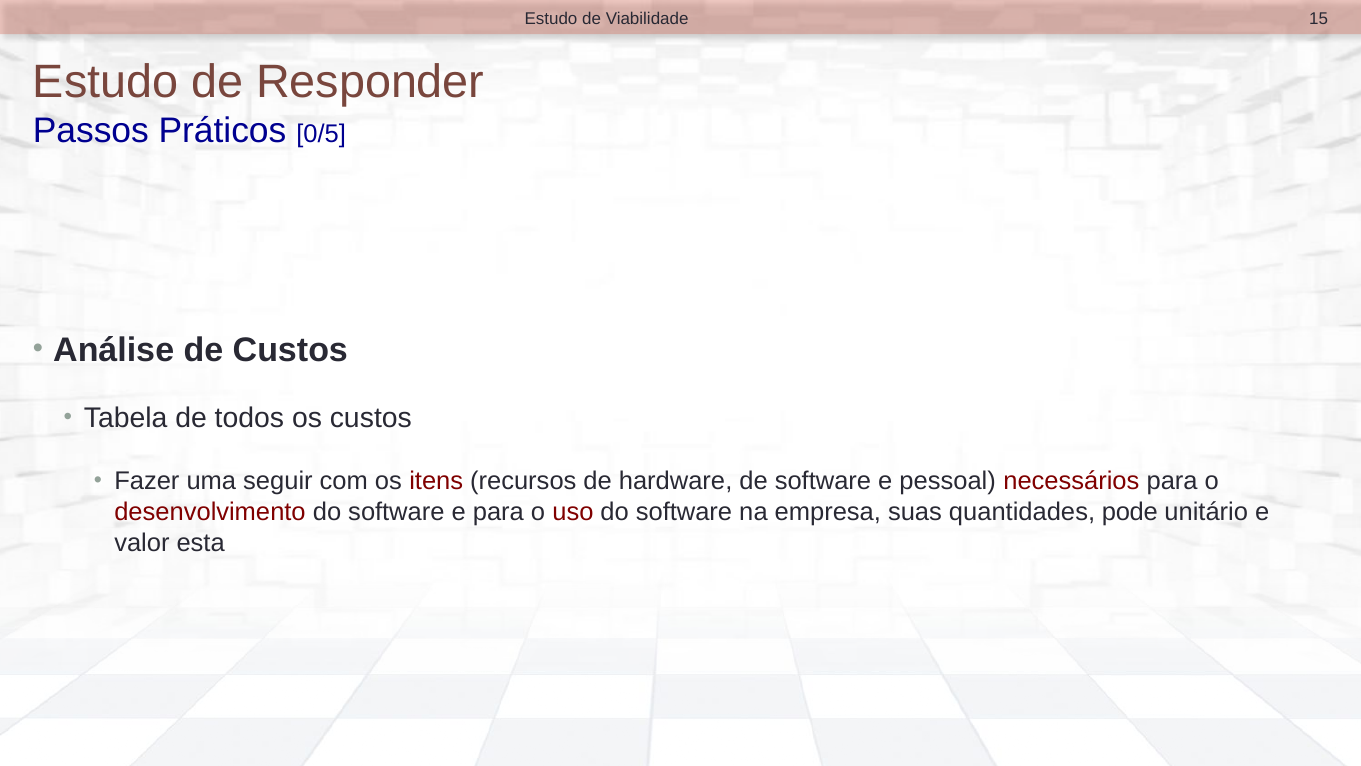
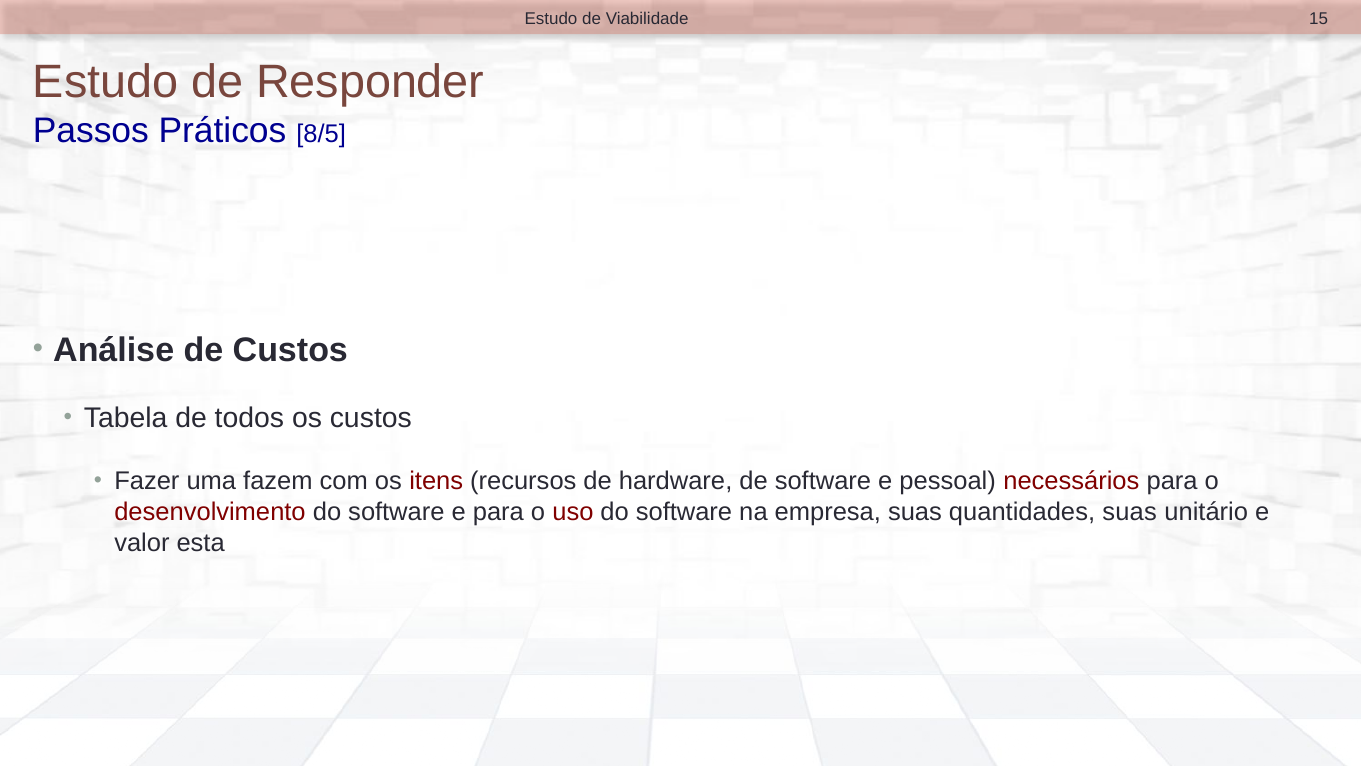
0/5: 0/5 -> 8/5
seguir: seguir -> fazem
quantidades pode: pode -> suas
